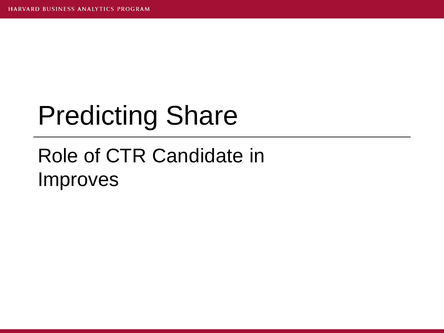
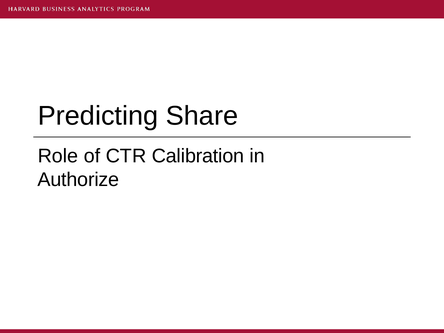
Candidate: Candidate -> Calibration
Improves: Improves -> Authorize
